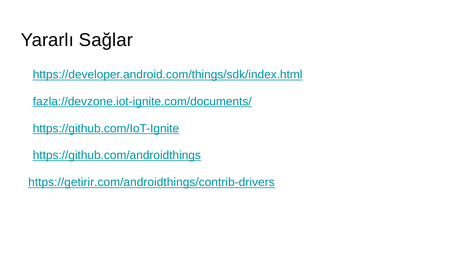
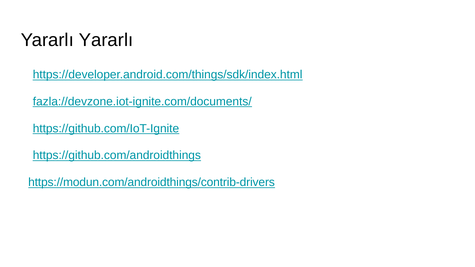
Yararlı Sağlar: Sağlar -> Yararlı
https://getirir.com/androidthings/contrib-drivers: https://getirir.com/androidthings/contrib-drivers -> https://modun.com/androidthings/contrib-drivers
